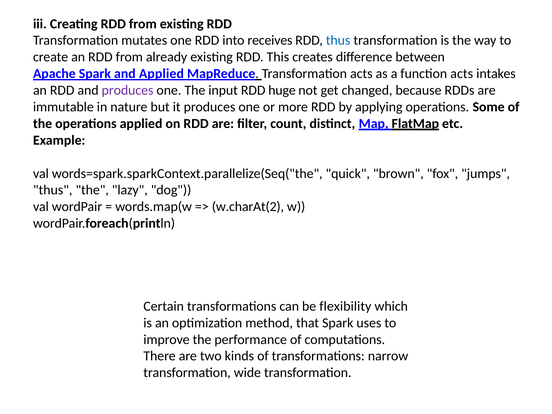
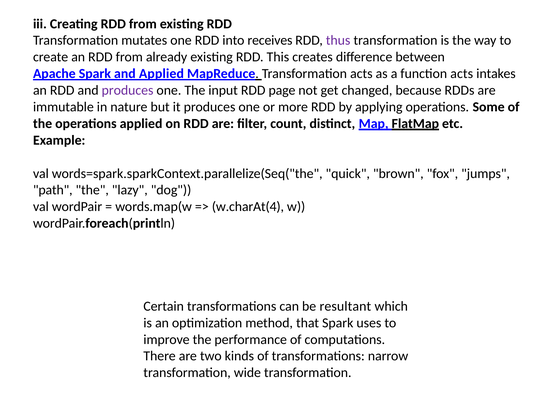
thus at (338, 40) colour: blue -> purple
huge: huge -> page
thus at (53, 190): thus -> path
w.charAt(2: w.charAt(2 -> w.charAt(4
flexibility: flexibility -> resultant
